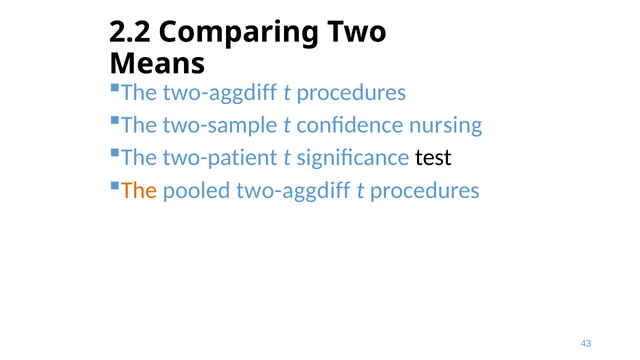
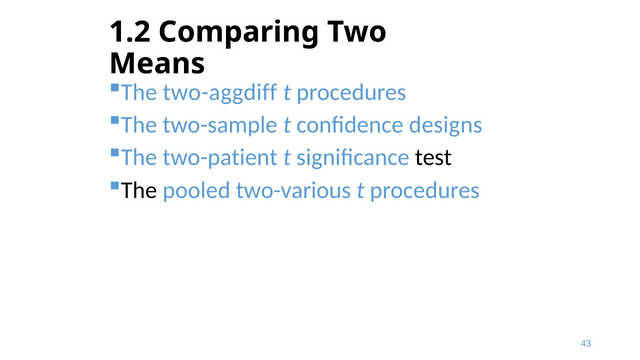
2.2: 2.2 -> 1.2
nursing: nursing -> designs
The at (139, 190) colour: orange -> black
pooled two-aggdiff: two-aggdiff -> two-various
